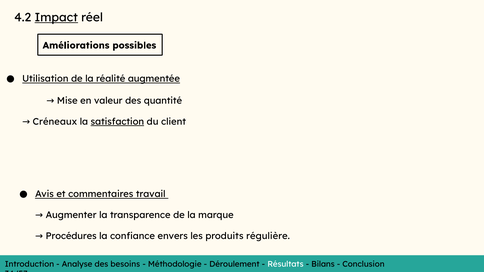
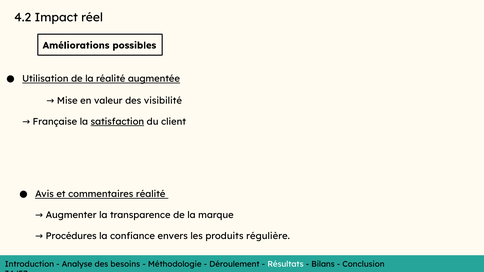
Impact underline: present -> none
quantité: quantité -> visibilité
Créneaux: Créneaux -> Française
commentaires travail: travail -> réalité
